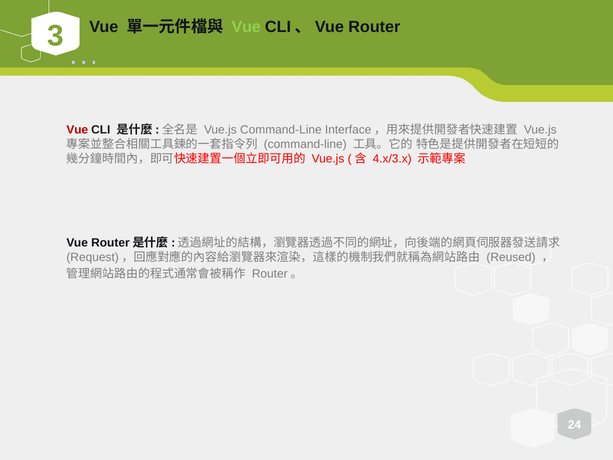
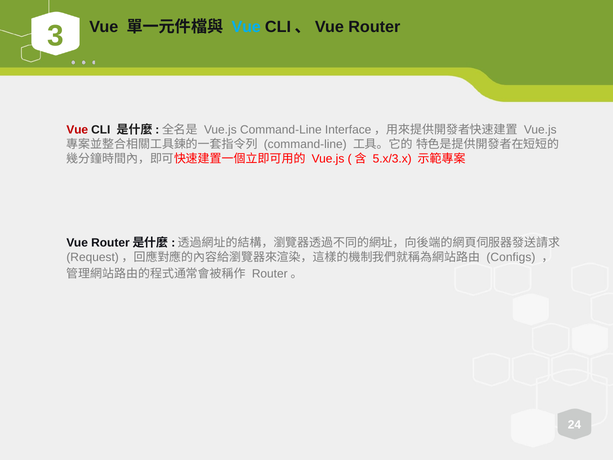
Vue at (246, 27) colour: light green -> light blue
4.x/3.x: 4.x/3.x -> 5.x/3.x
Reused: Reused -> Configs
